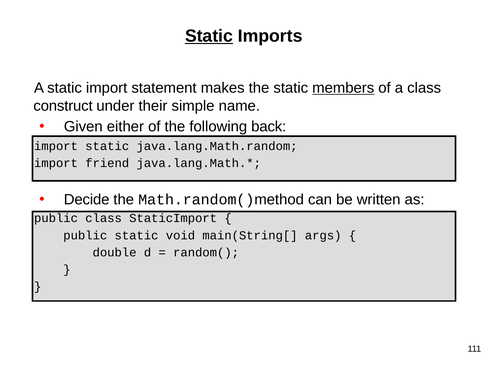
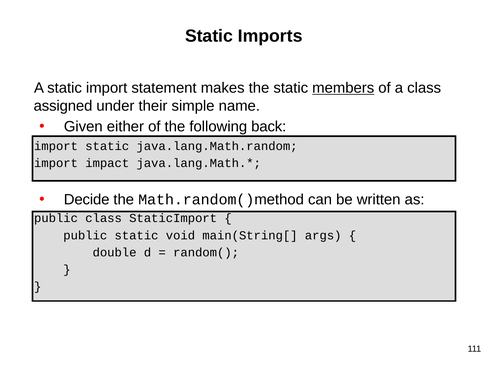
Static at (209, 36) underline: present -> none
construct: construct -> assigned
friend: friend -> impact
